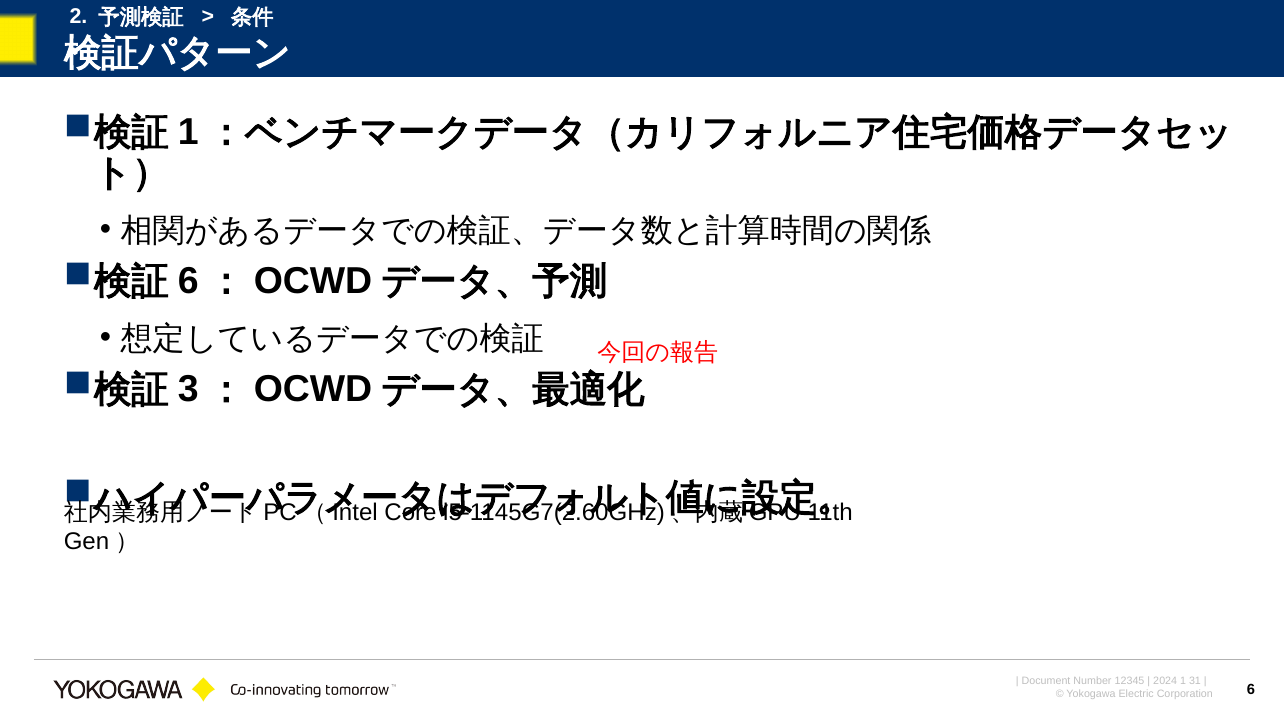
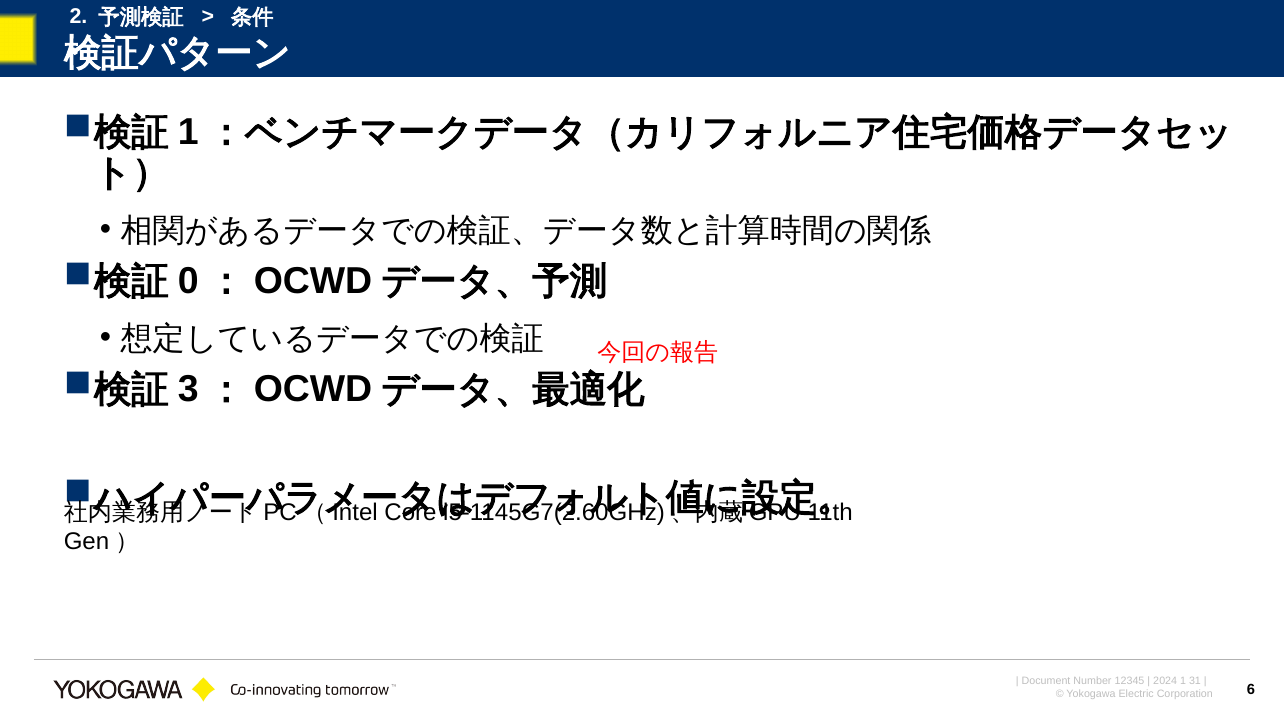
6 at (188, 281): 6 -> 0
